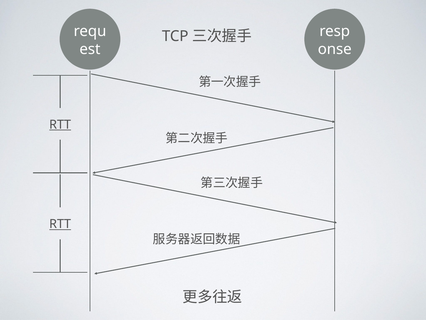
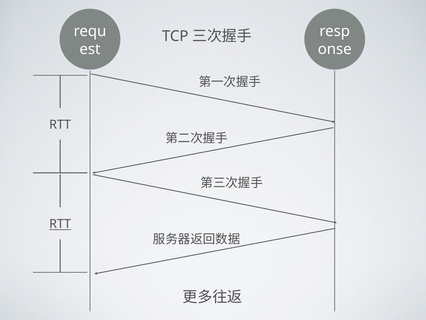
RTT at (60, 124) underline: present -> none
